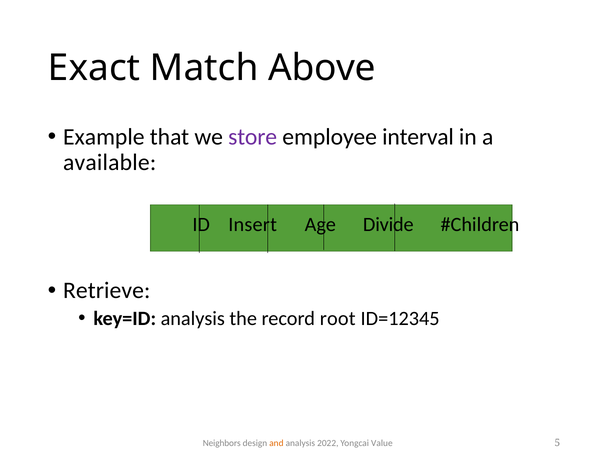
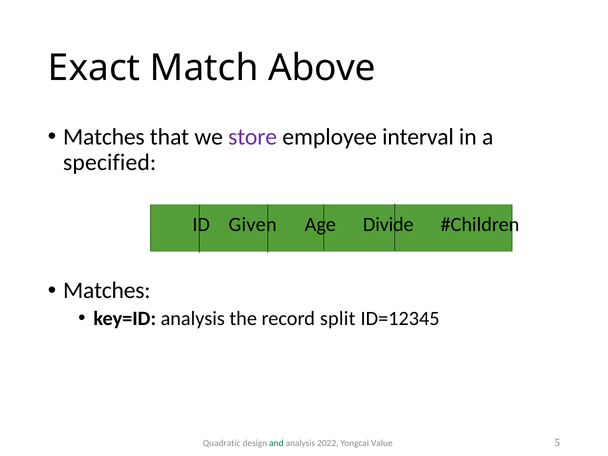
Example at (104, 137): Example -> Matches
available: available -> specified
Insert: Insert -> Given
Retrieve at (107, 291): Retrieve -> Matches
root: root -> split
Neighbors: Neighbors -> Quadratic
and colour: orange -> green
